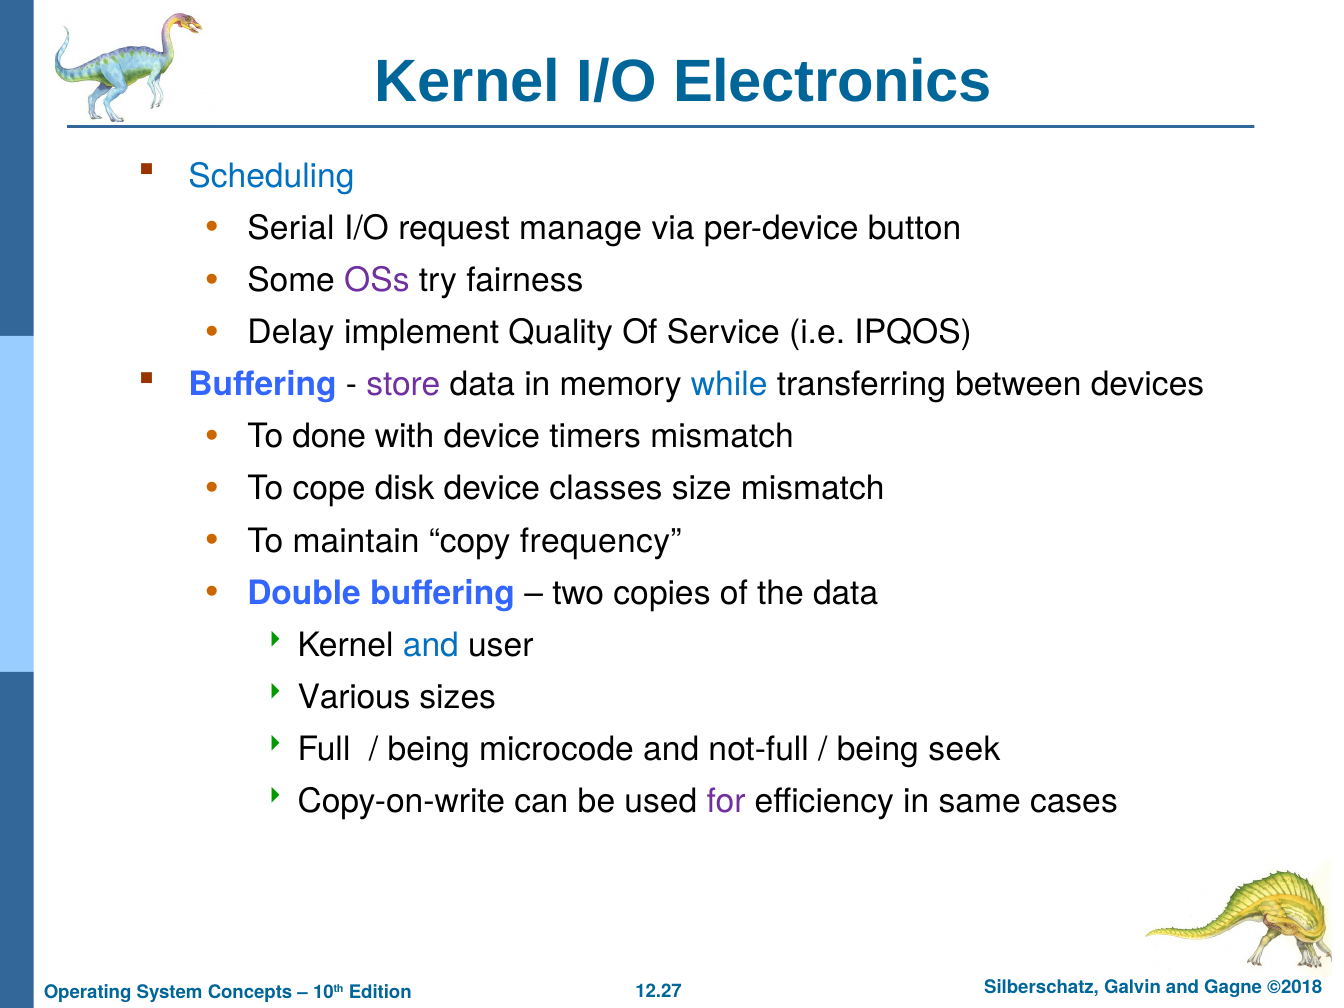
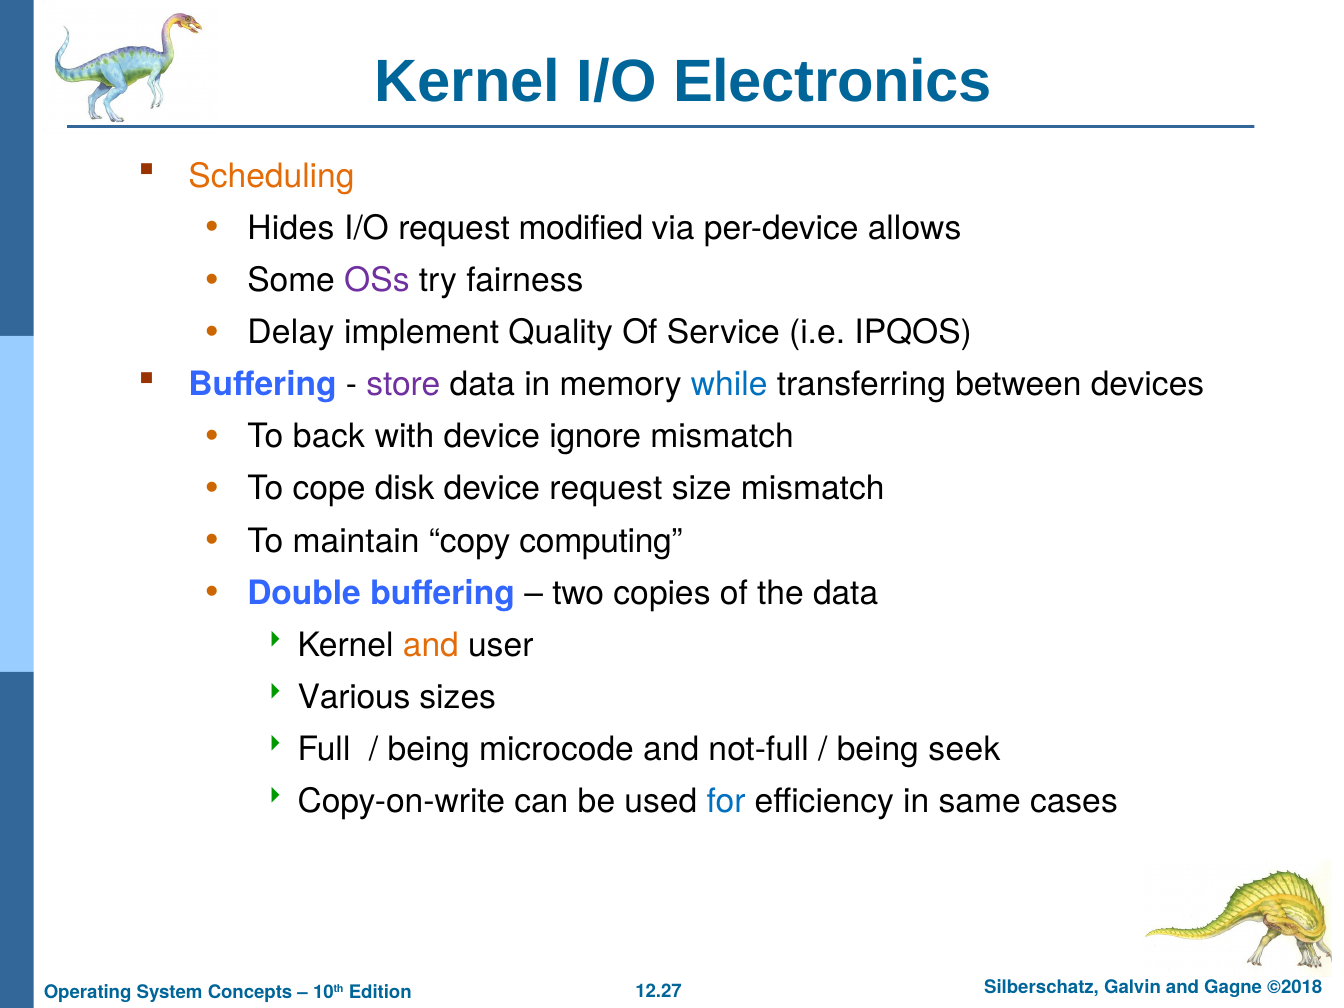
Scheduling colour: blue -> orange
Serial: Serial -> Hides
manage: manage -> modified
button: button -> allows
done: done -> back
timers: timers -> ignore
device classes: classes -> request
frequency: frequency -> computing
and at (431, 645) colour: blue -> orange
for colour: purple -> blue
